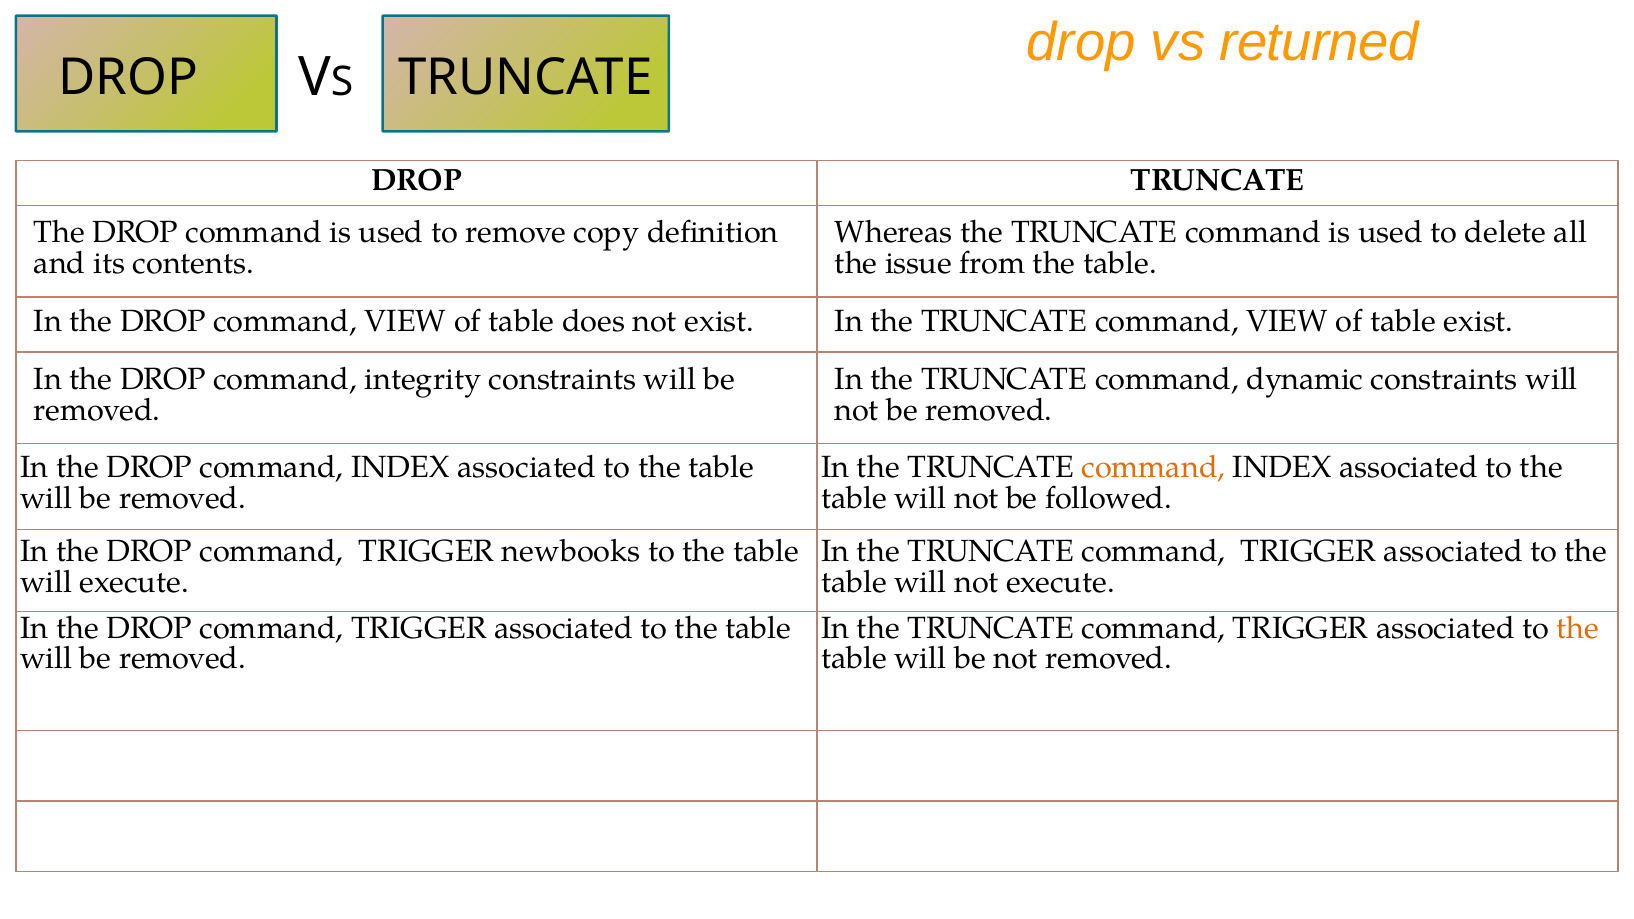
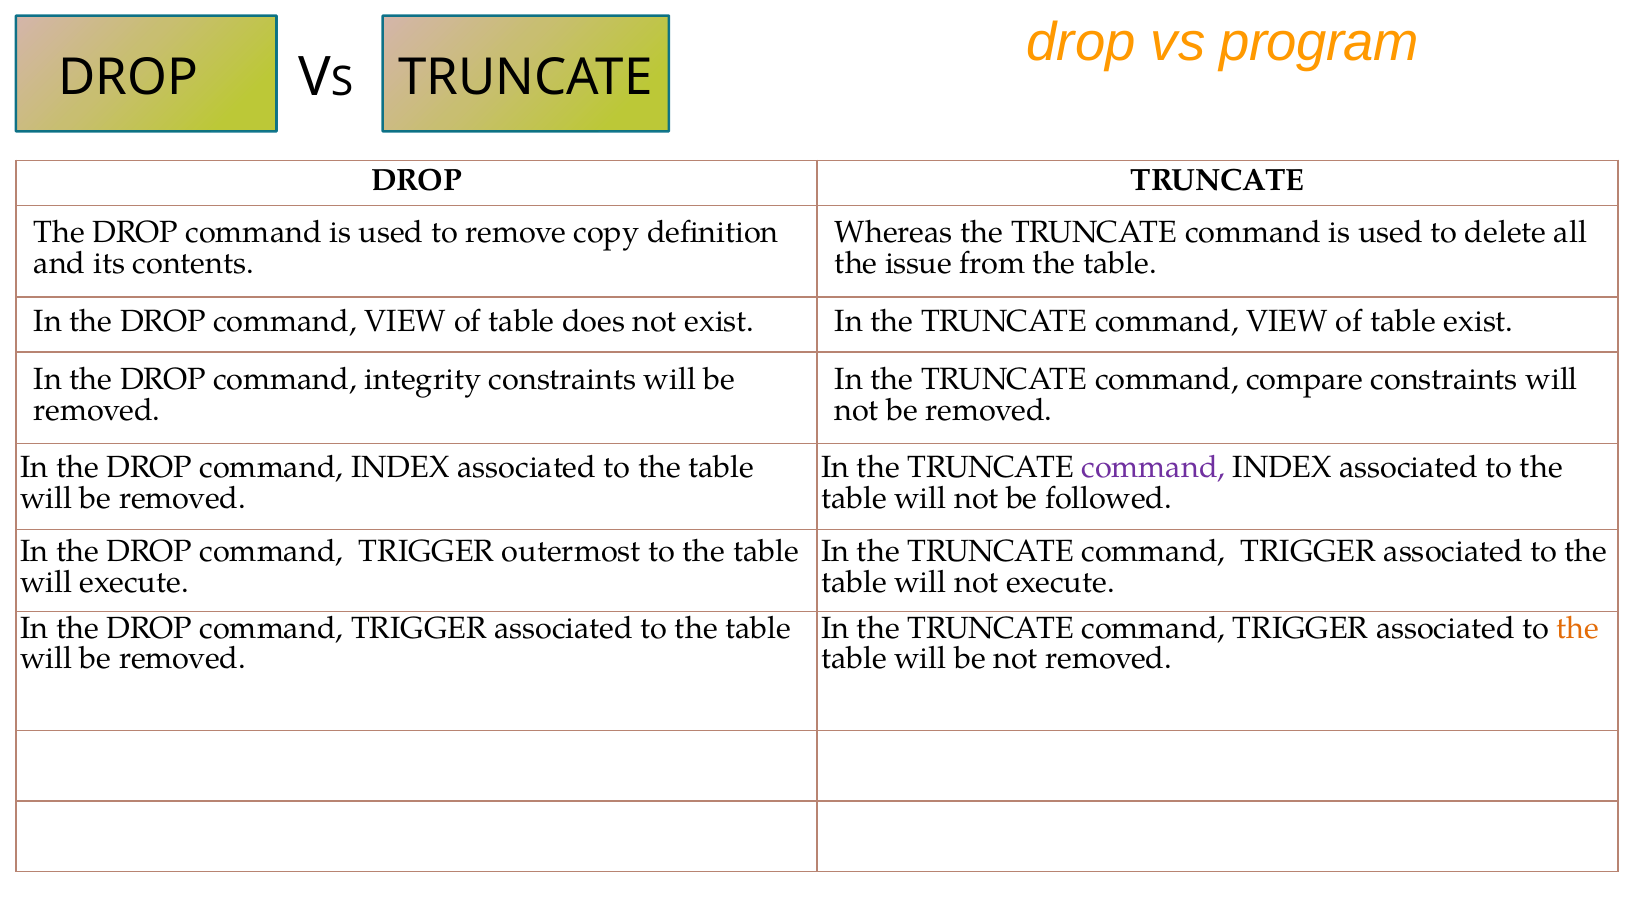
returned: returned -> program
dynamic: dynamic -> compare
command at (1153, 468) colour: orange -> purple
newbooks: newbooks -> outermost
